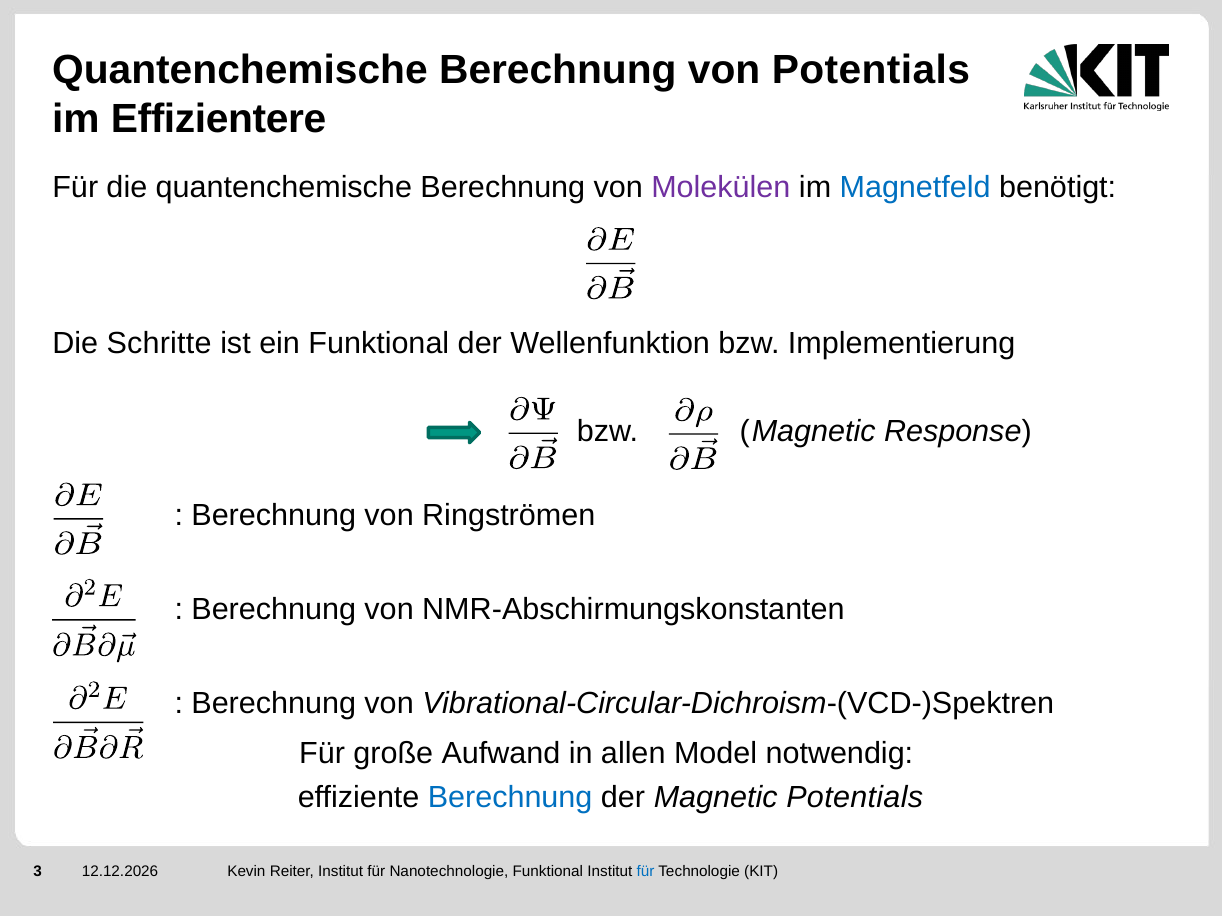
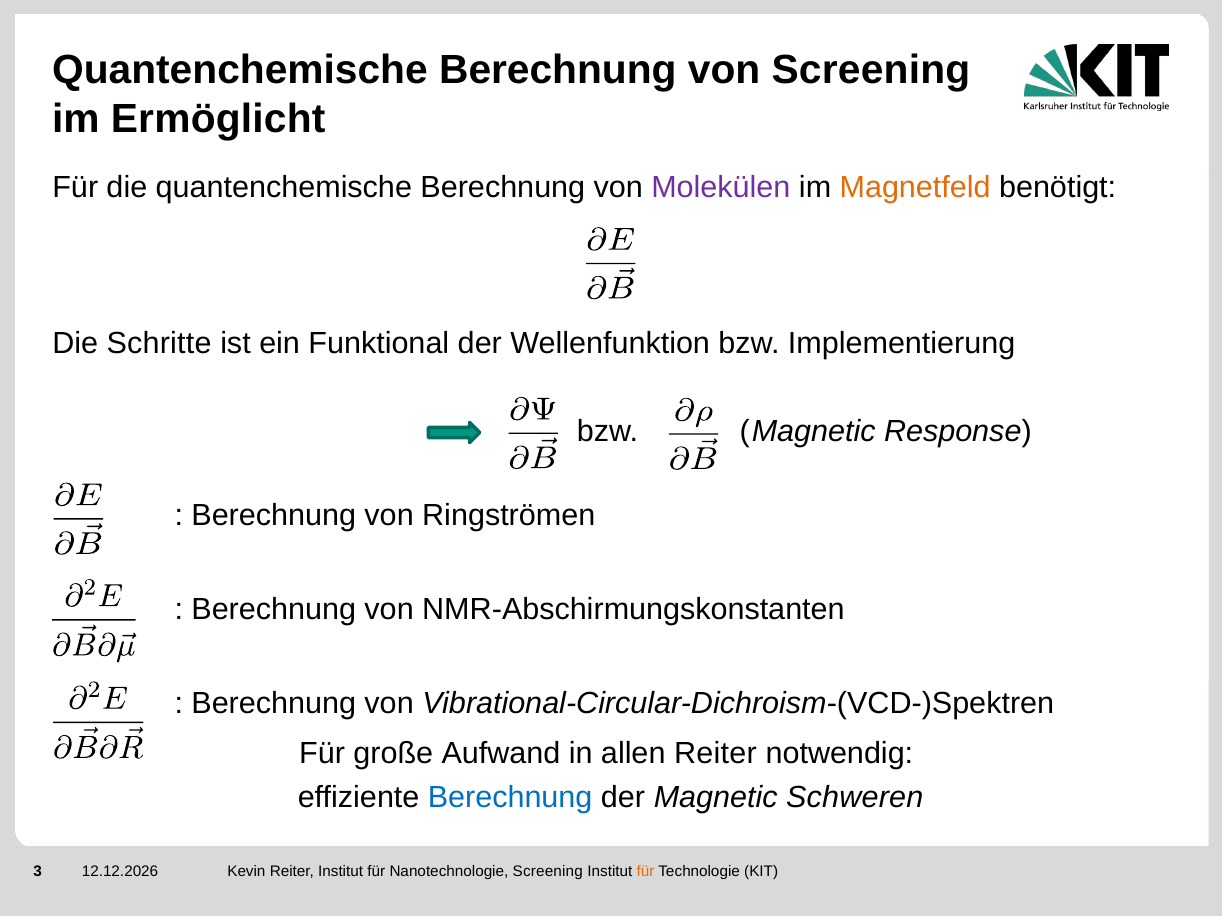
von Potentials: Potentials -> Screening
Effizientere: Effizientere -> Ermöglicht
Magnetfeld colour: blue -> orange
allen Model: Model -> Reiter
Magnetic Potentials: Potentials -> Schweren
Nanotechnologie Funktional: Funktional -> Screening
für at (646, 872) colour: blue -> orange
